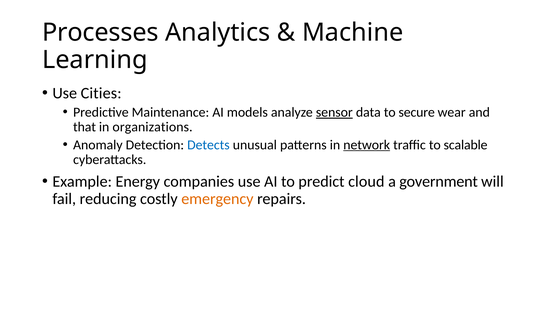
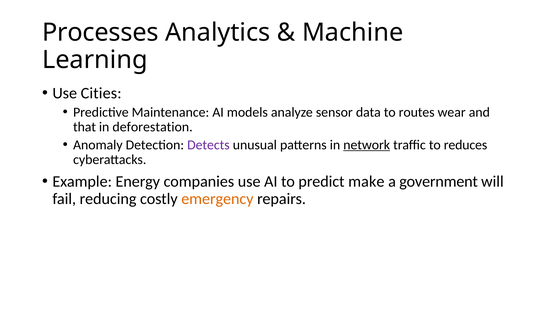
sensor underline: present -> none
secure: secure -> routes
organizations: organizations -> deforestation
Detects colour: blue -> purple
scalable: scalable -> reduces
cloud: cloud -> make
